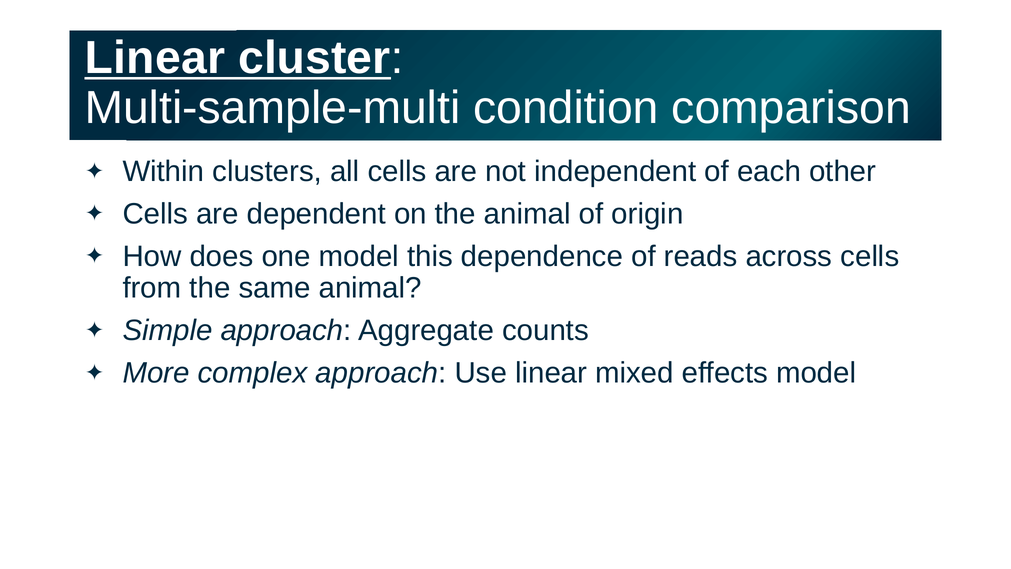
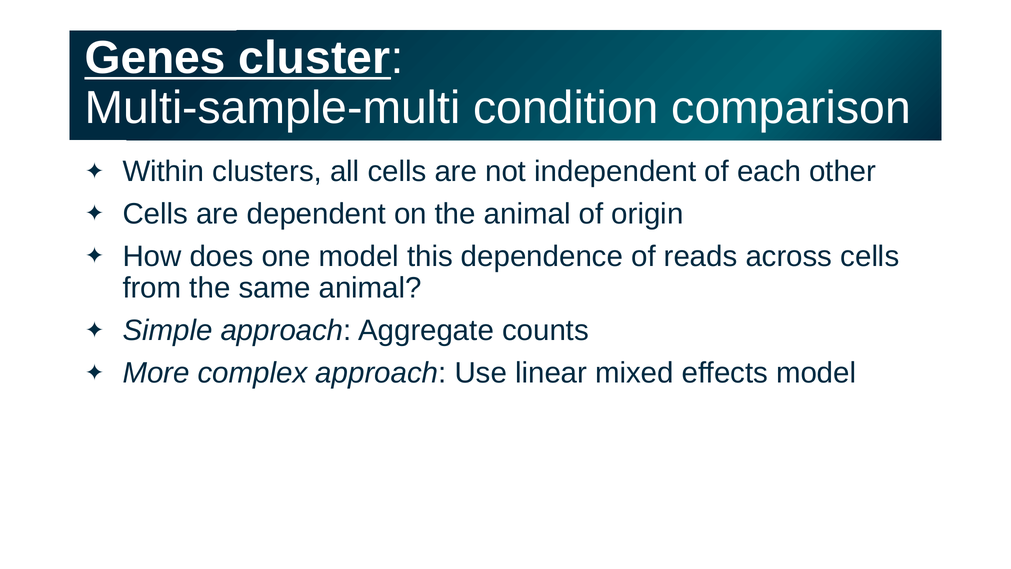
Linear at (155, 58): Linear -> Genes
